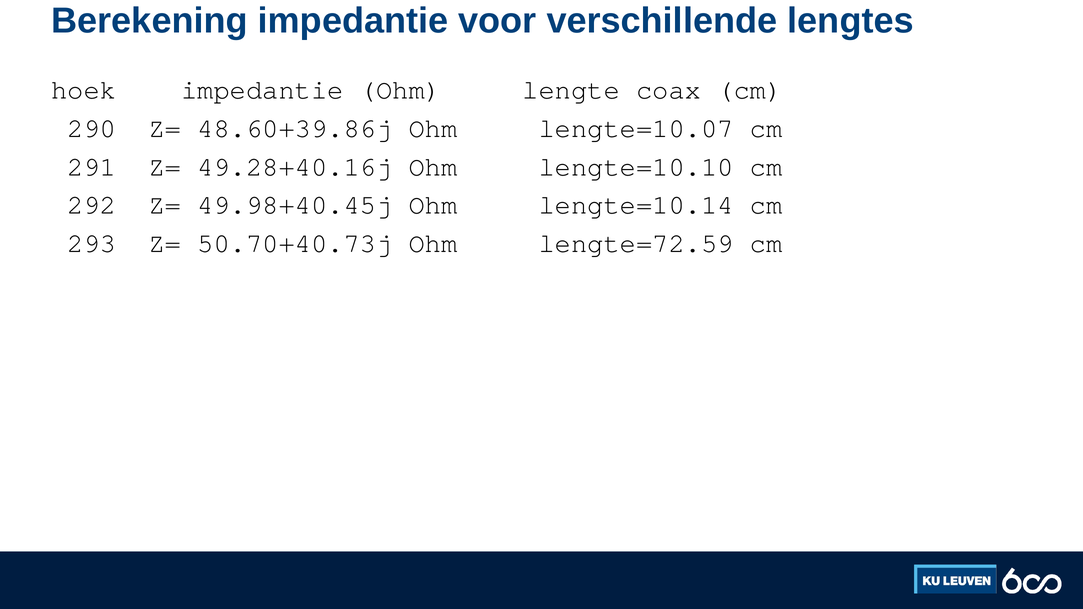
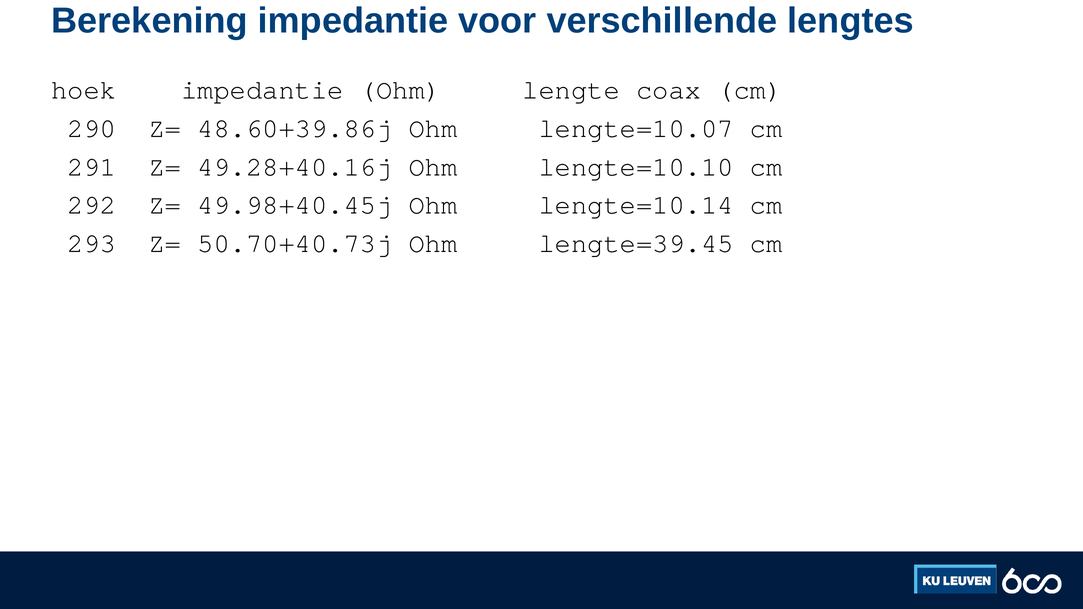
lengte=72.59: lengte=72.59 -> lengte=39.45
